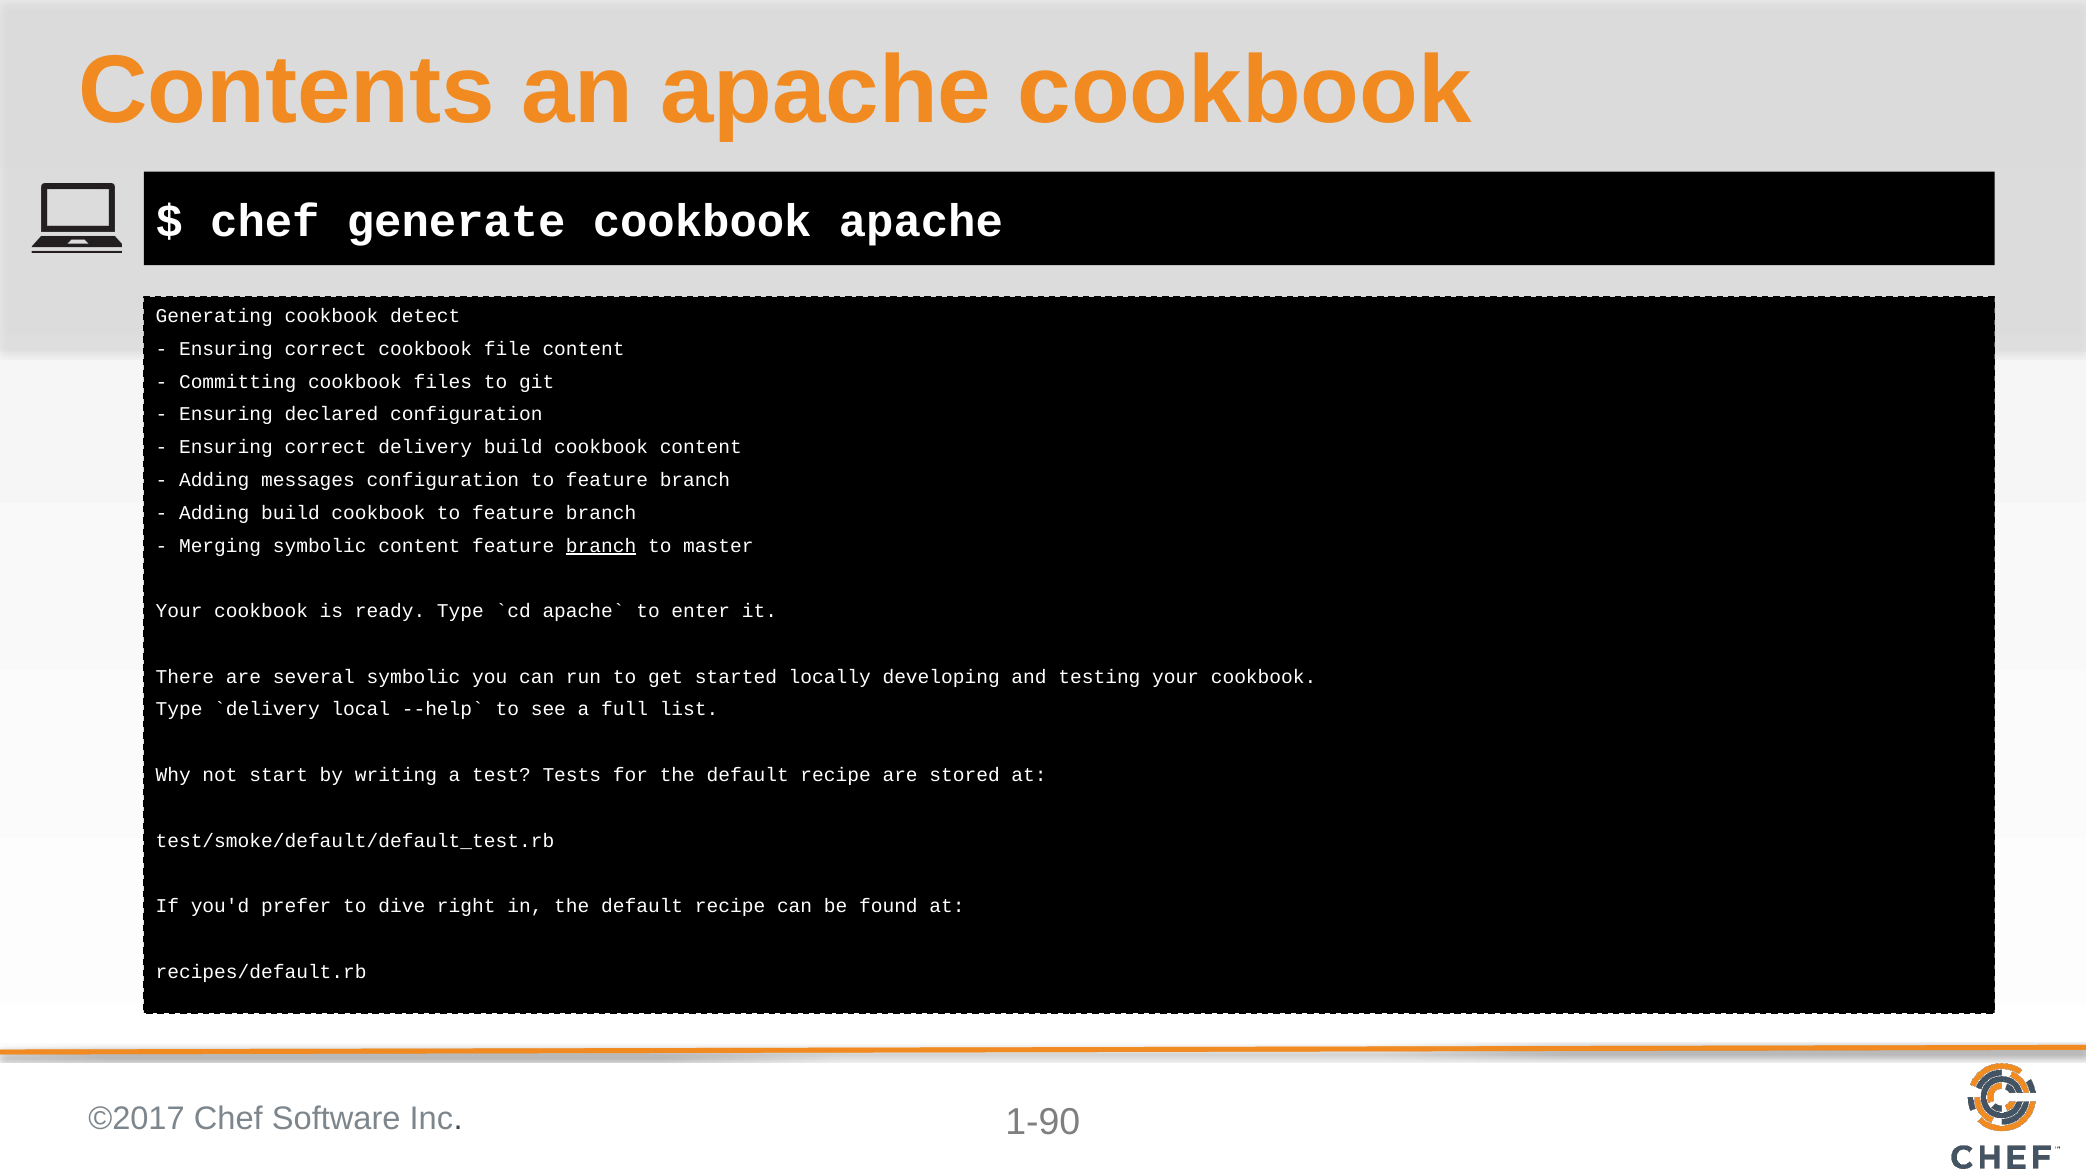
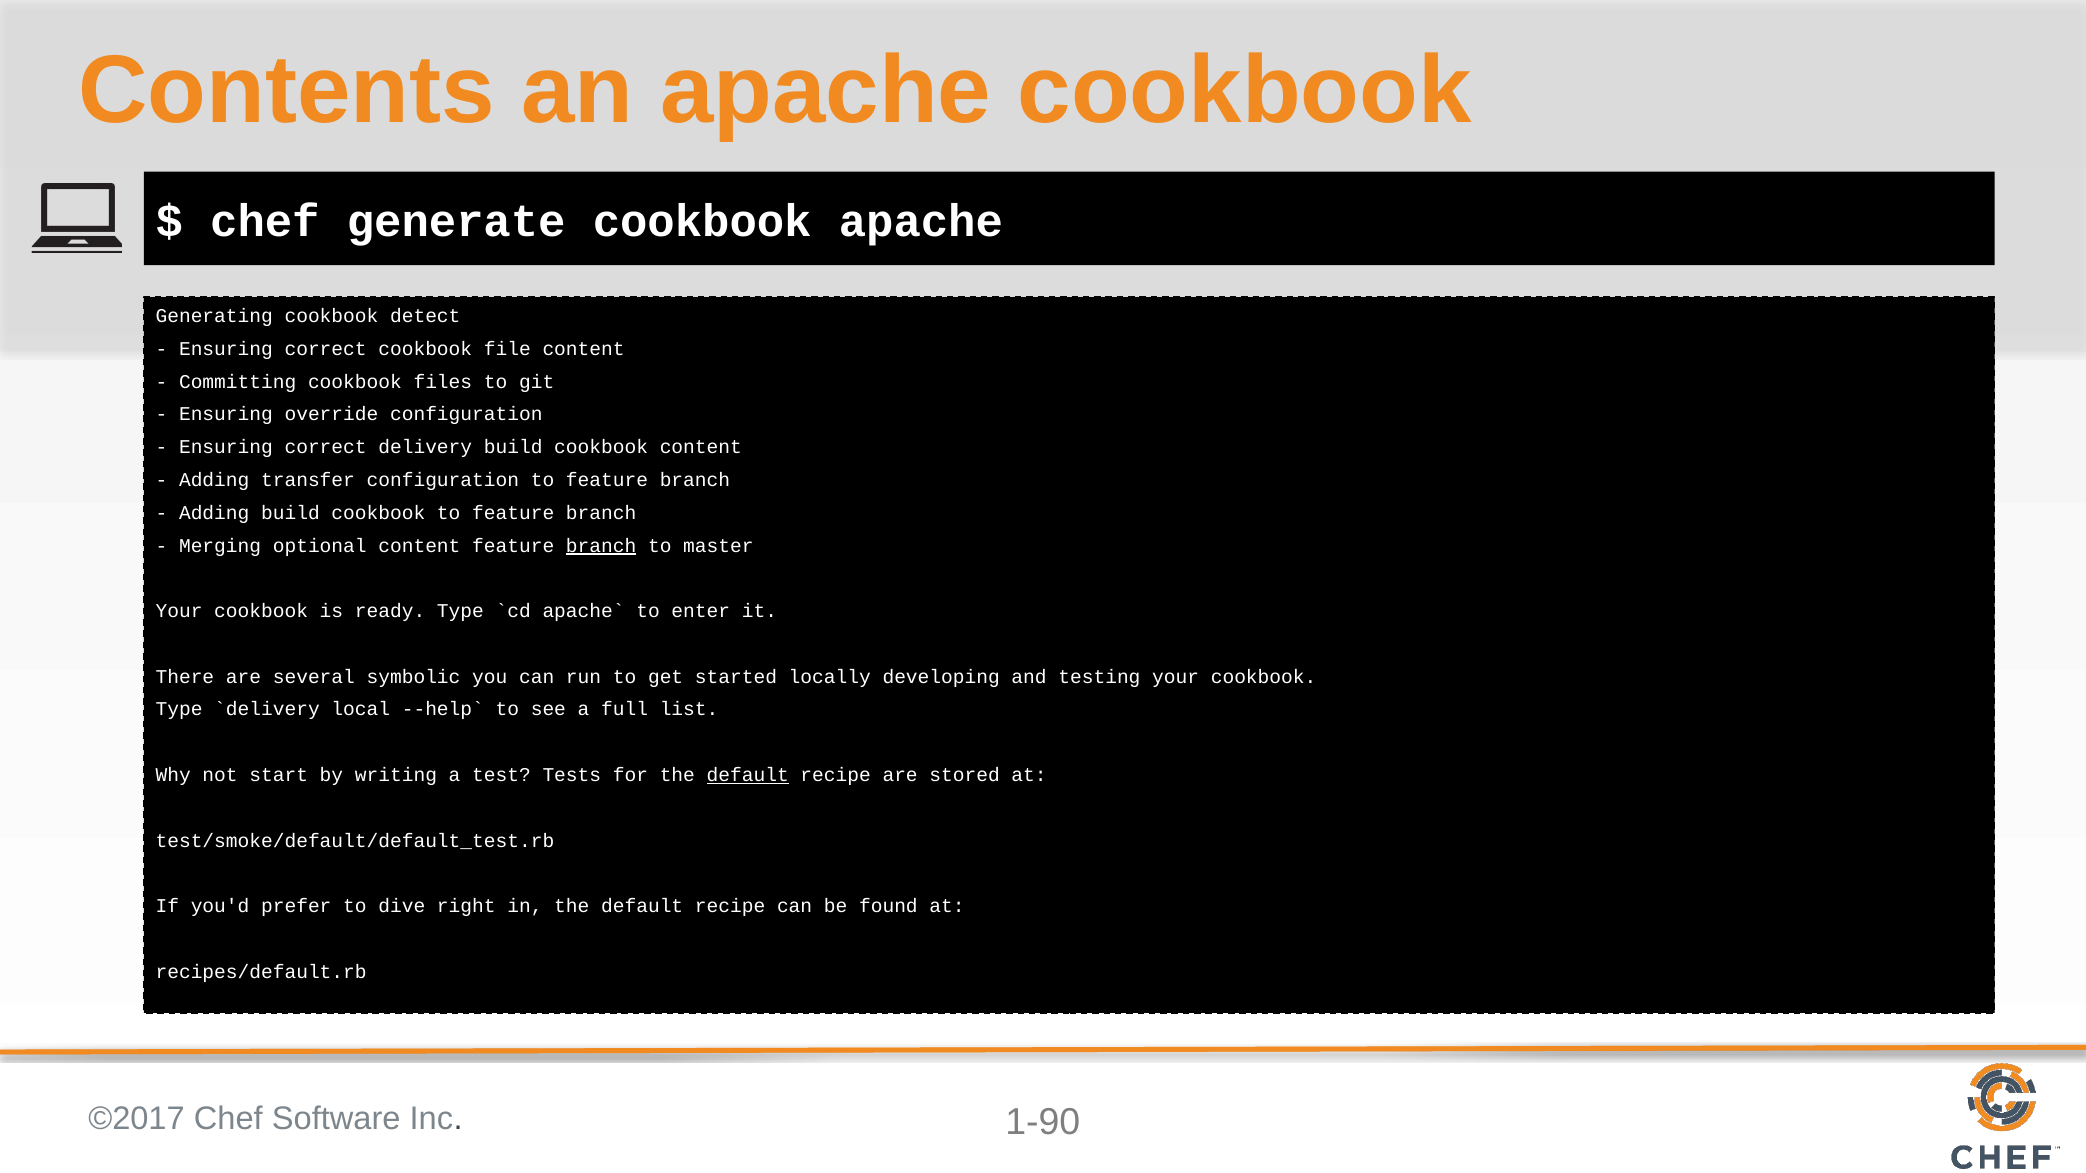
declared: declared -> override
messages: messages -> transfer
Merging symbolic: symbolic -> optional
default at (748, 775) underline: none -> present
